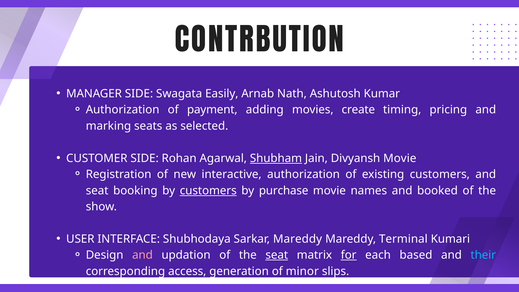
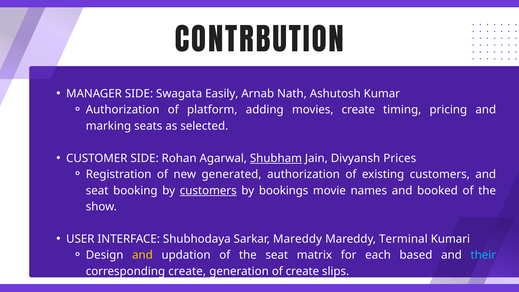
payment: payment -> platform
Divyansh Movie: Movie -> Prices
interactive: interactive -> generated
purchase: purchase -> bookings
and at (142, 255) colour: pink -> yellow
seat at (277, 255) underline: present -> none
for underline: present -> none
corresponding access: access -> create
of minor: minor -> create
